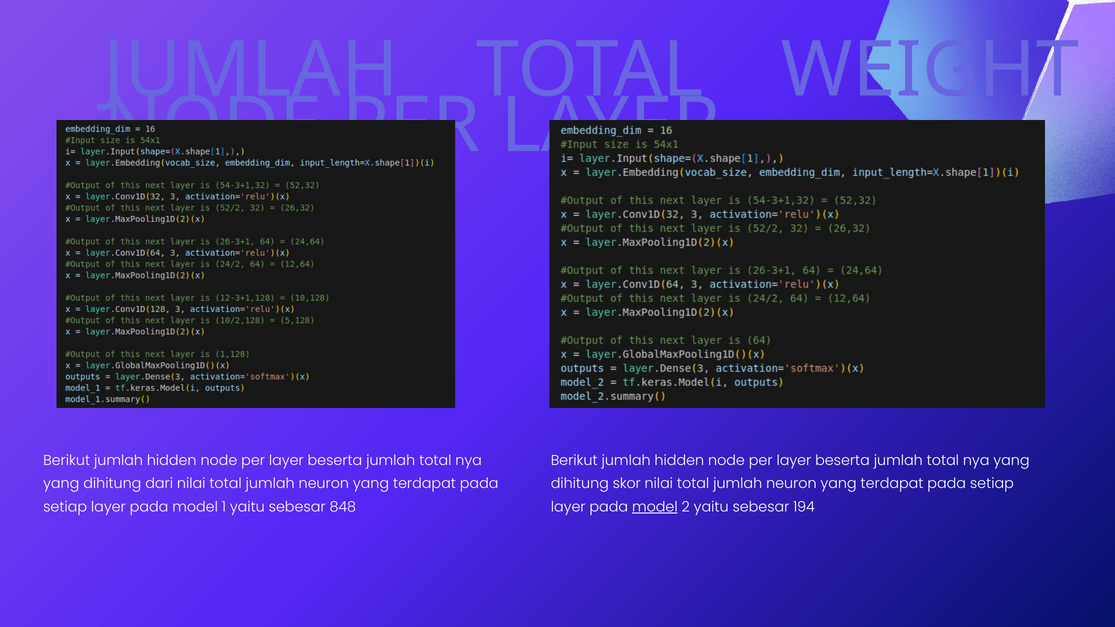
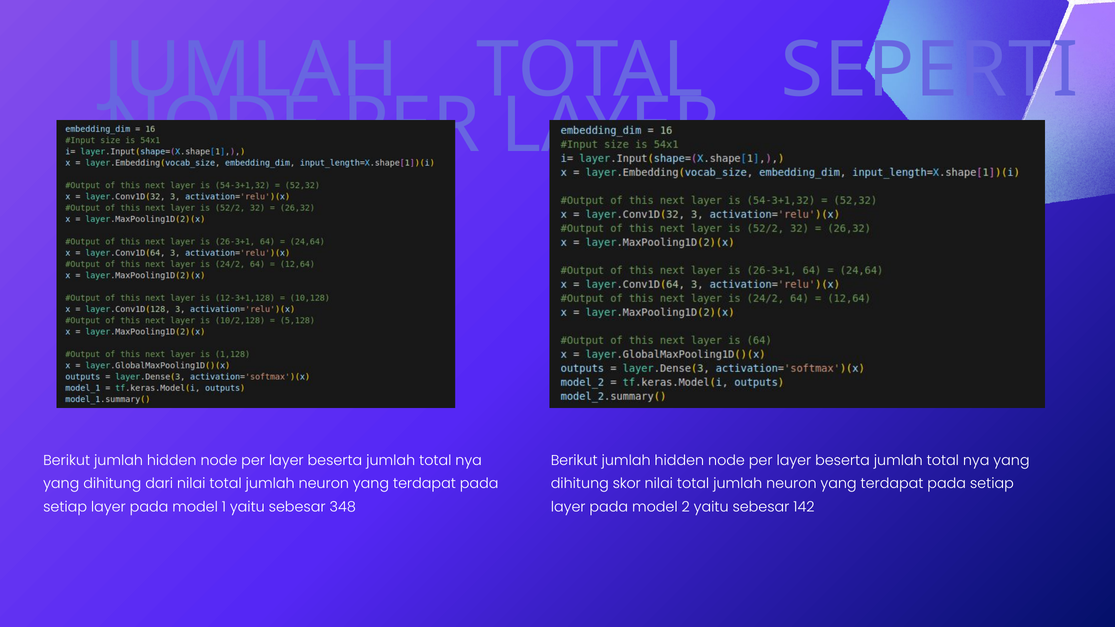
WEIGHT: WEIGHT -> SEPERTI
848: 848 -> 348
model at (655, 507) underline: present -> none
194: 194 -> 142
